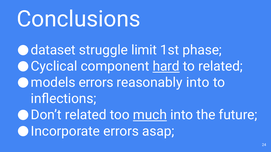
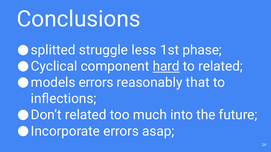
dataset: dataset -> splitted
limit: limit -> less
reasonably into: into -> that
much underline: present -> none
